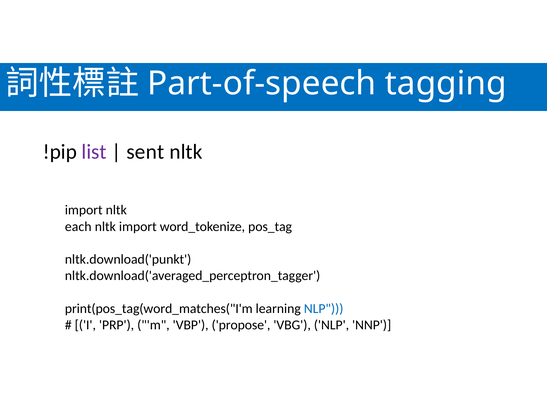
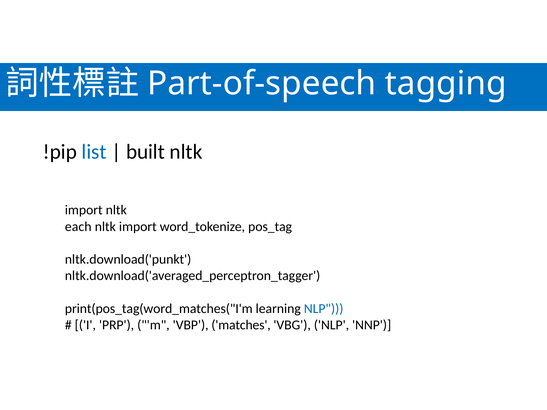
list colour: purple -> blue
sent: sent -> built
propose: propose -> matches
